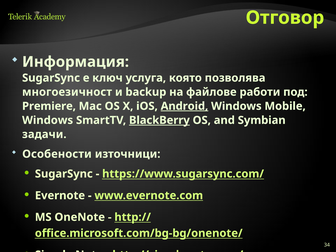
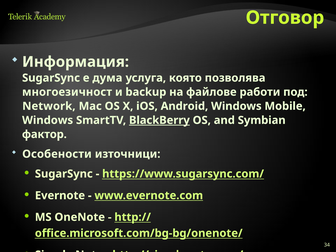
ключ: ключ -> дума
Premiere: Premiere -> Network
Android underline: present -> none
задачи: задачи -> фактор
